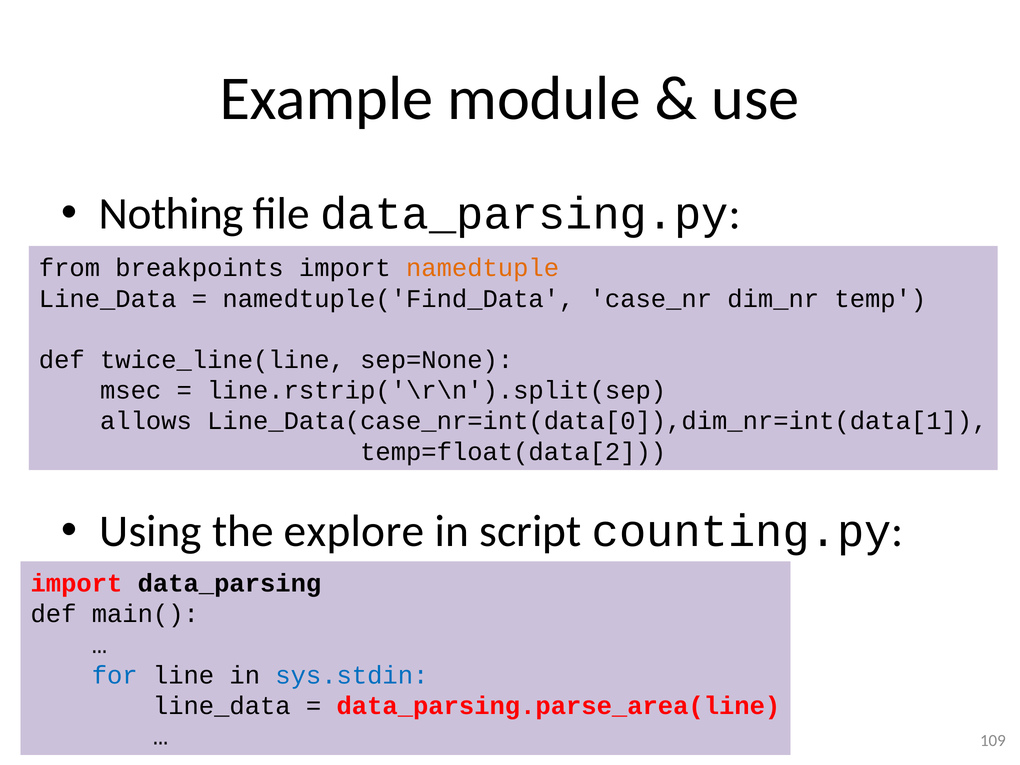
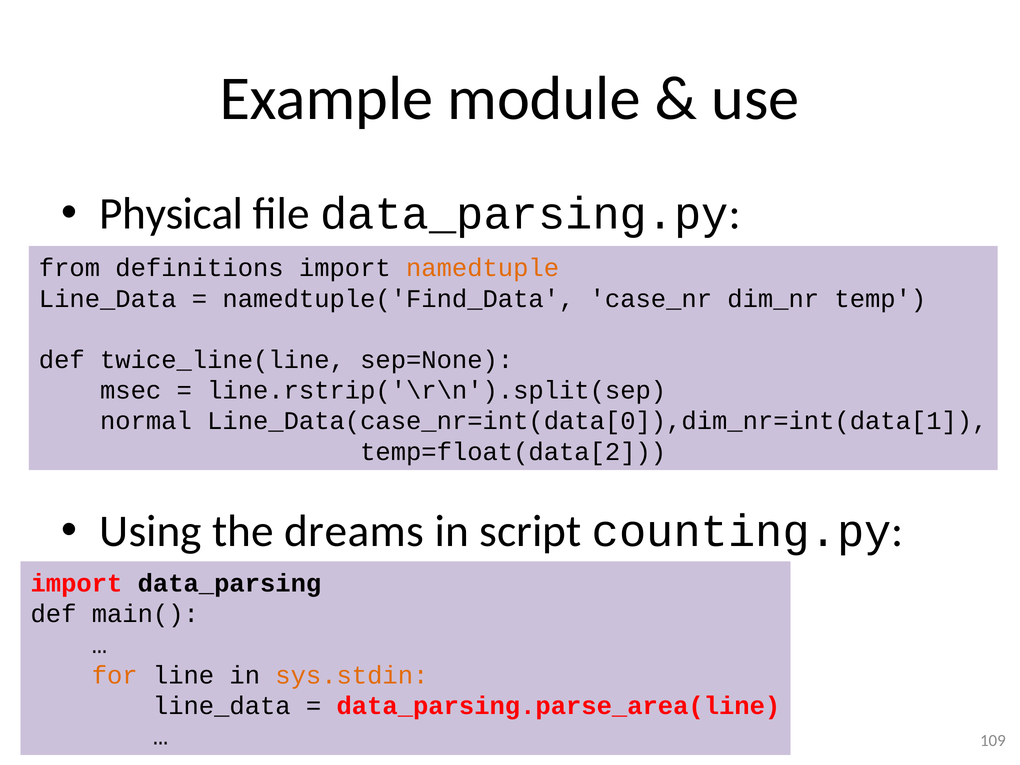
Nothing: Nothing -> Physical
breakpoints: breakpoints -> definitions
allows: allows -> normal
explore: explore -> dreams
for colour: blue -> orange
sys.stdin colour: blue -> orange
